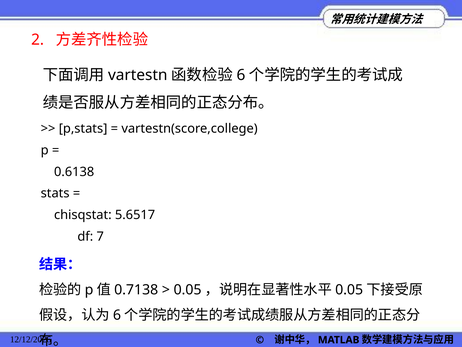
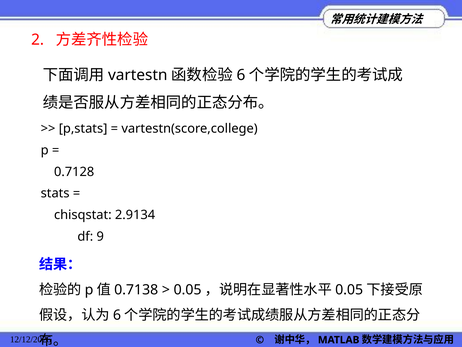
0.6138: 0.6138 -> 0.7128
5.6517: 5.6517 -> 2.9134
7: 7 -> 9
